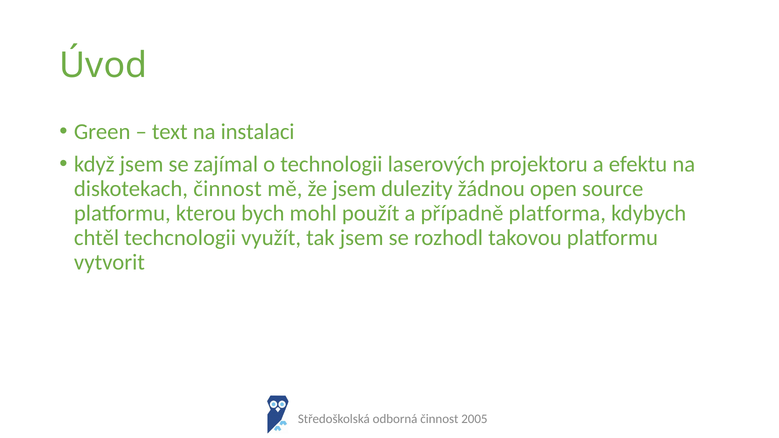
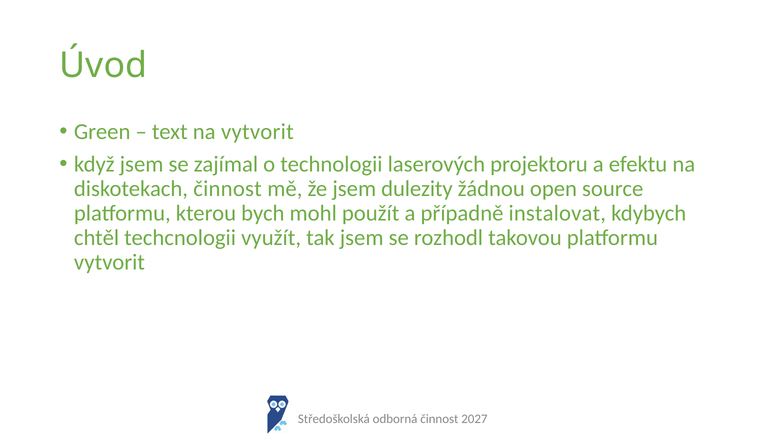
na instalaci: instalaci -> vytvorit
platforma: platforma -> instalovat
2005: 2005 -> 2027
